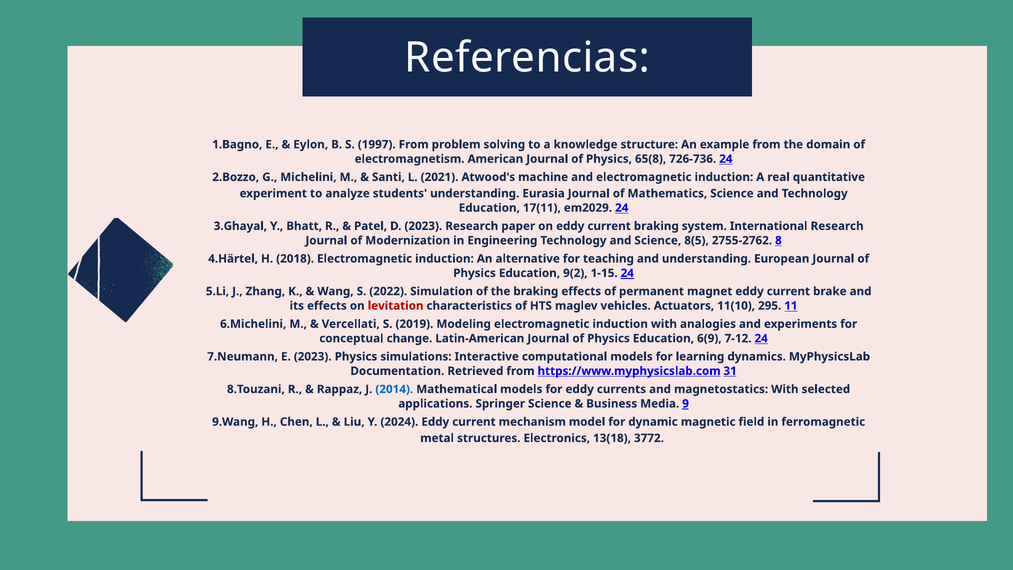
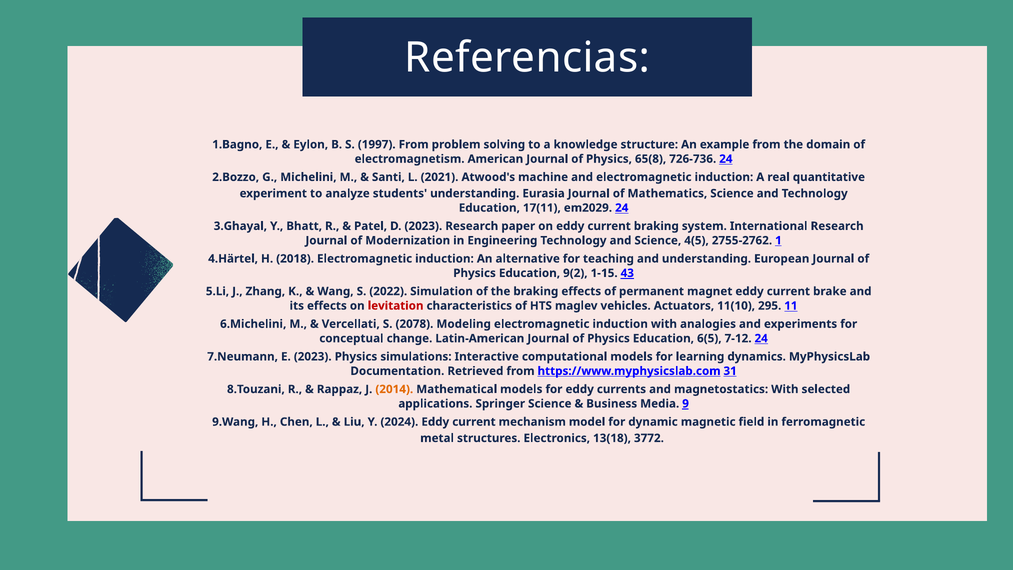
8(5: 8(5 -> 4(5
8: 8 -> 1
1-15 24: 24 -> 43
2019: 2019 -> 2078
6(9: 6(9 -> 6(5
2014 colour: blue -> orange
